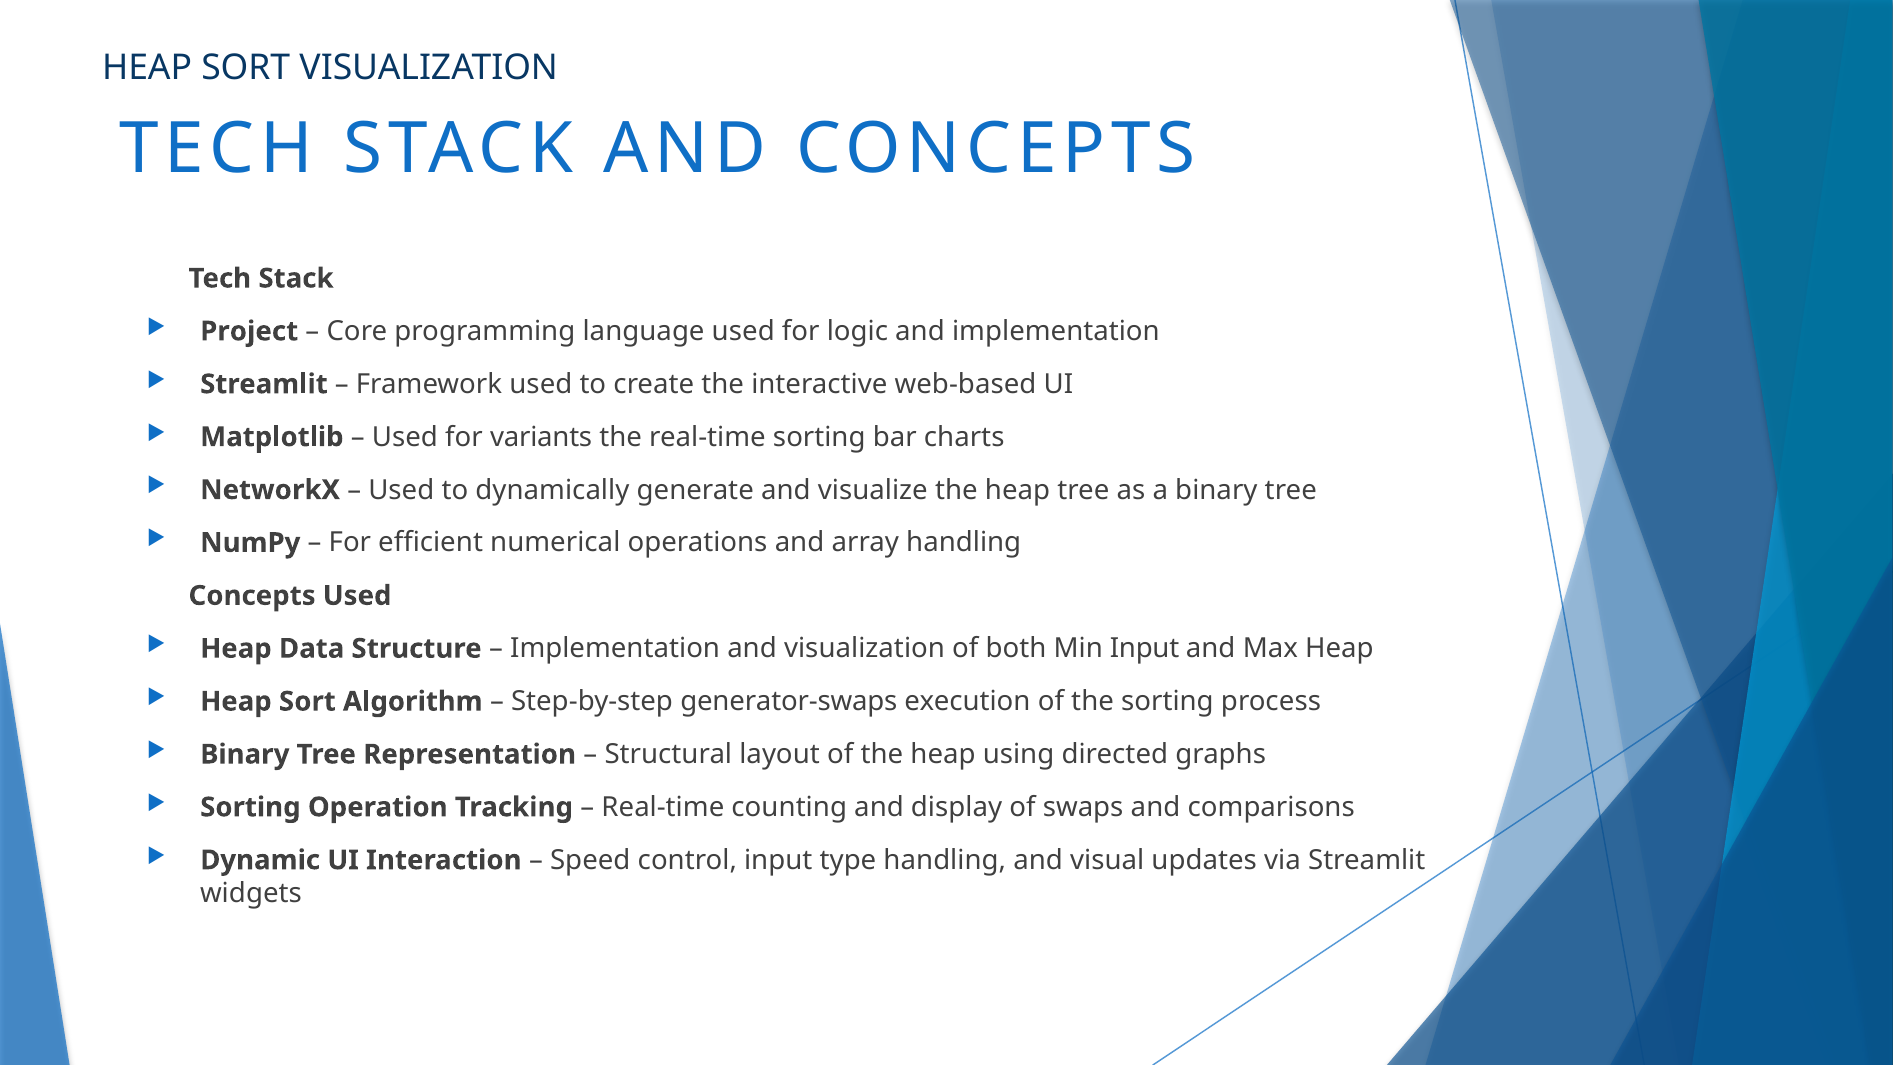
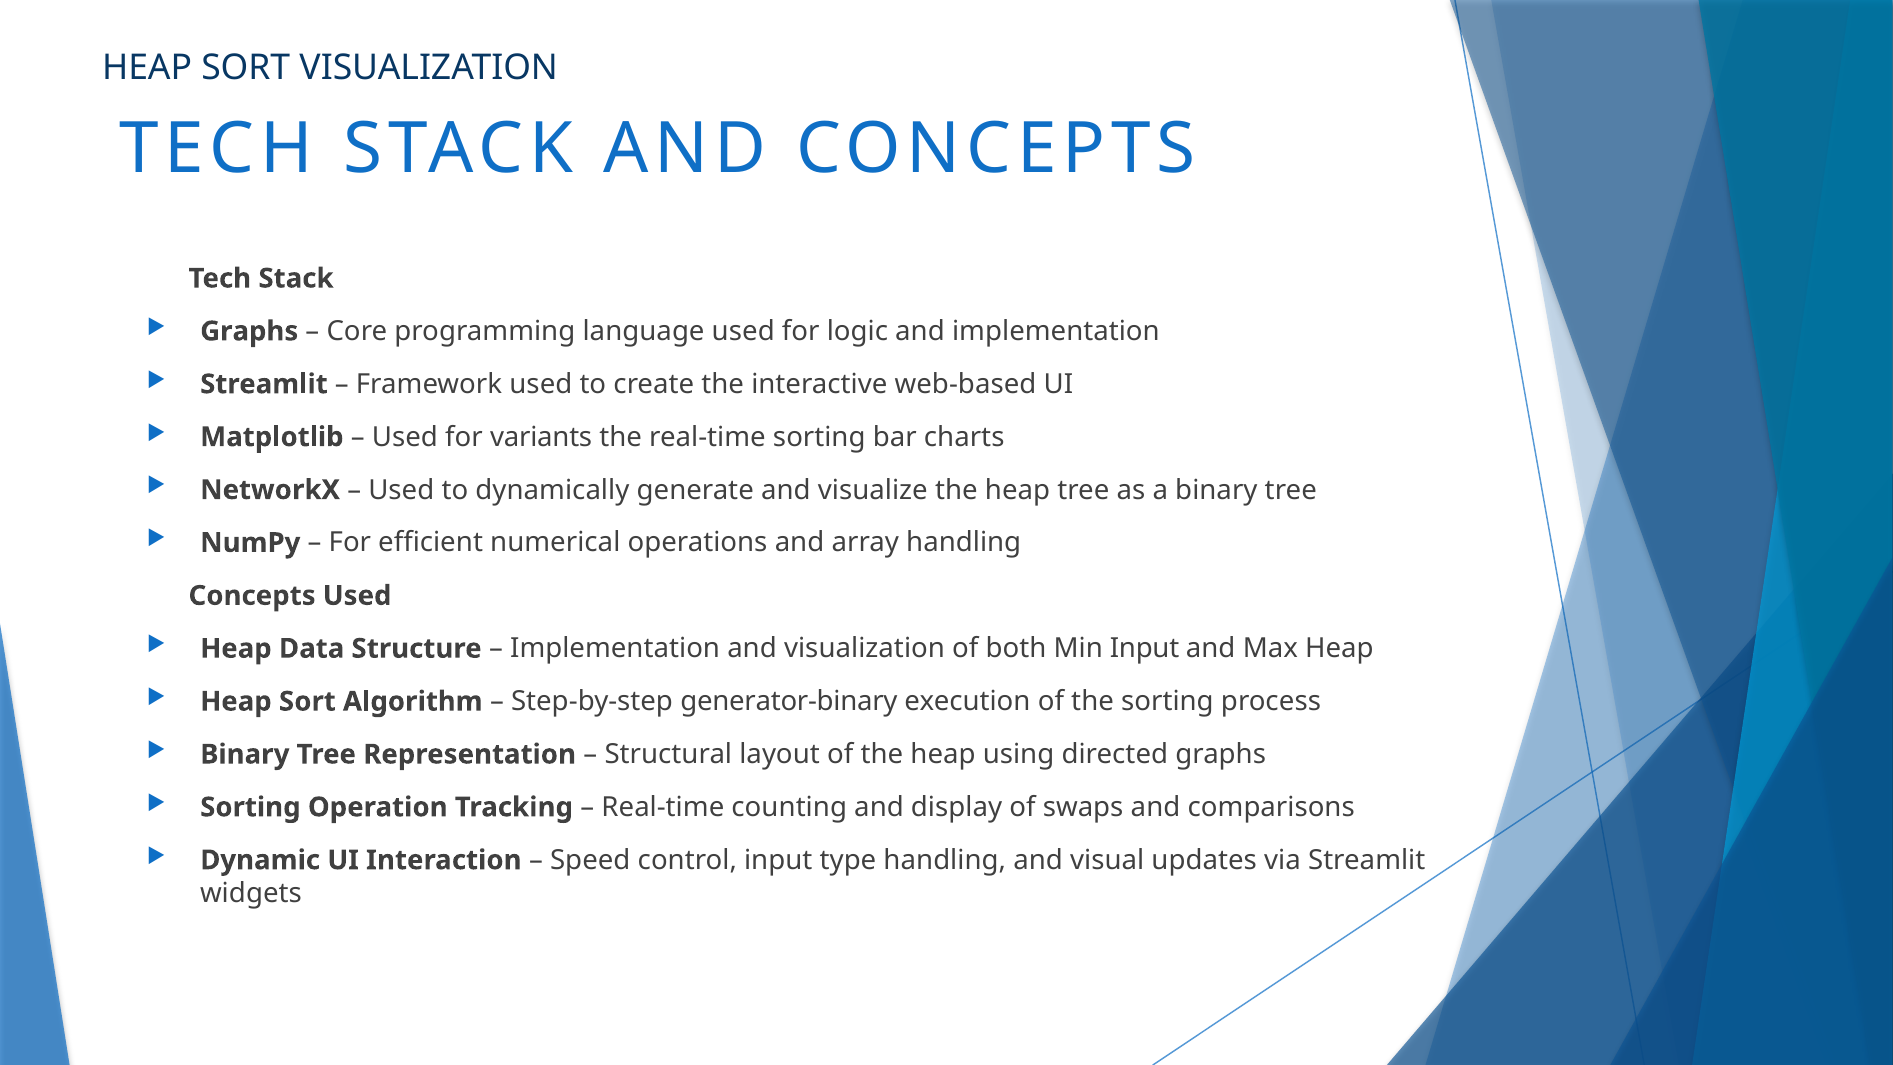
Project at (249, 331): Project -> Graphs
generator-swaps: generator-swaps -> generator-binary
